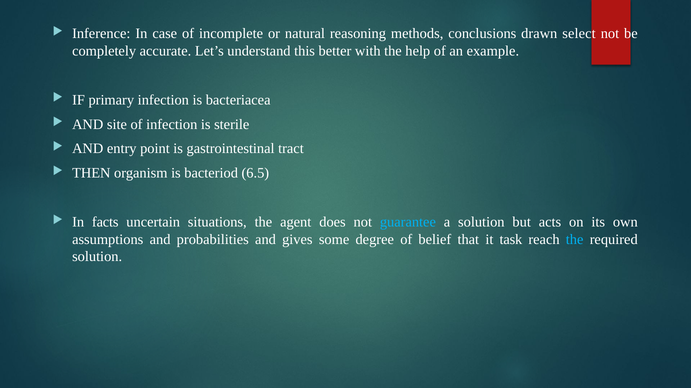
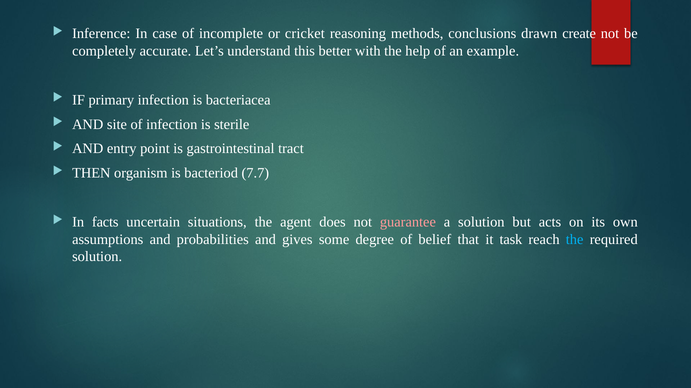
natural: natural -> cricket
select: select -> create
6.5: 6.5 -> 7.7
guarantee colour: light blue -> pink
